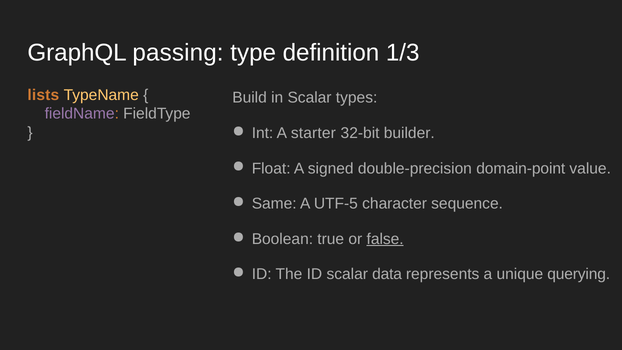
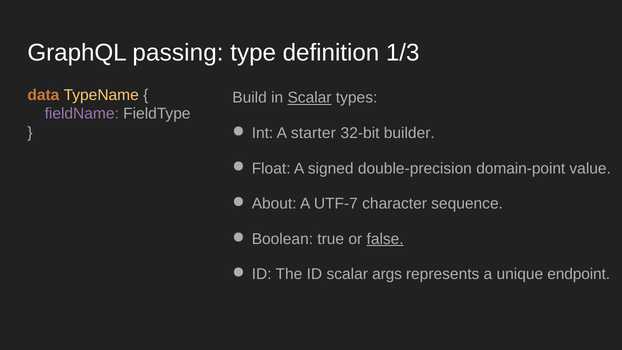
lists: lists -> data
Scalar at (310, 98) underline: none -> present
Same: Same -> About
UTF‐5: UTF‐5 -> UTF‐7
data: data -> args
querying: querying -> endpoint
